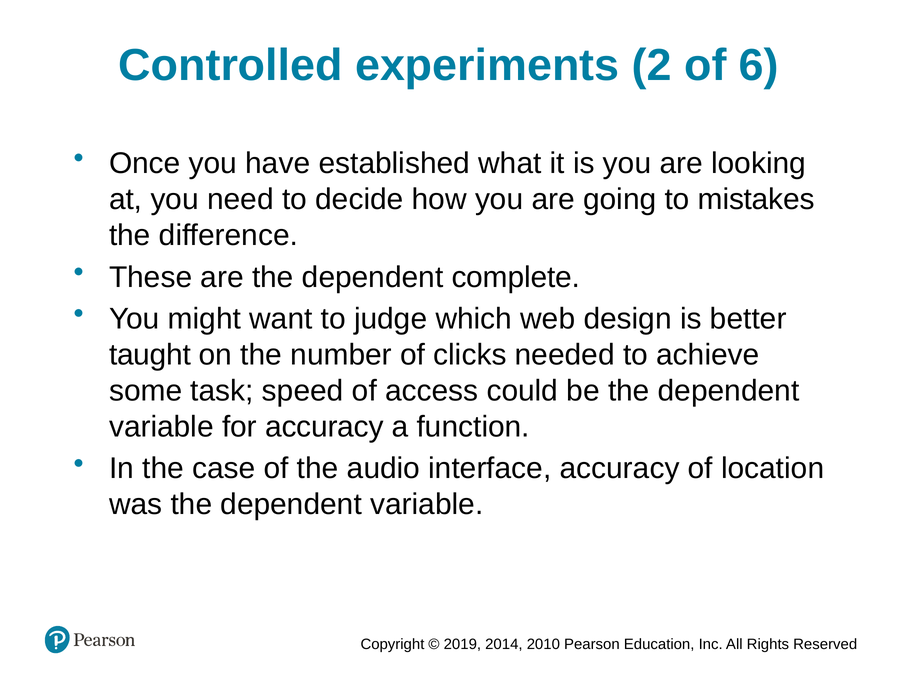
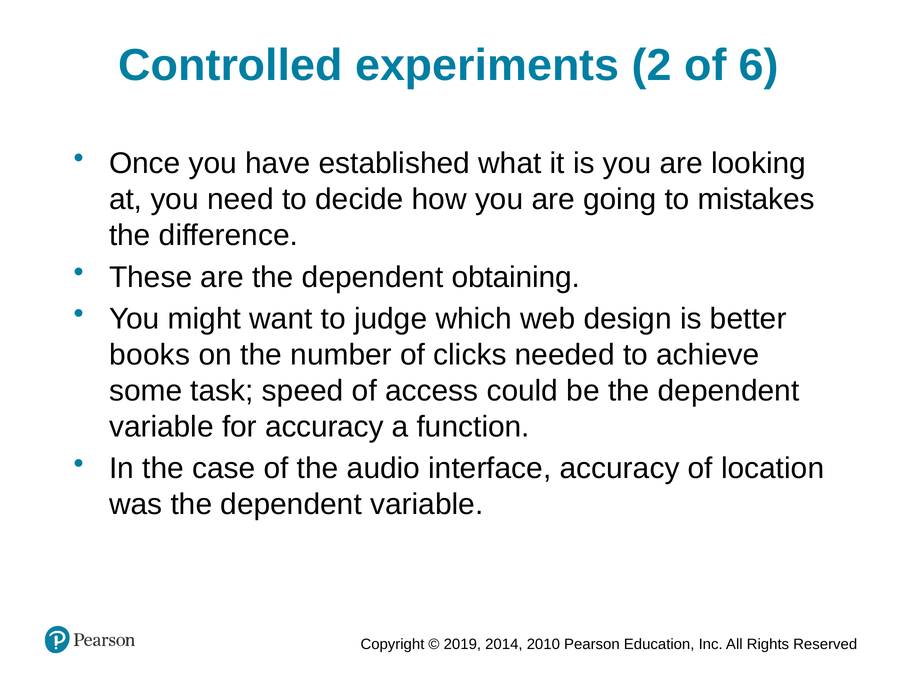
complete: complete -> obtaining
taught: taught -> books
